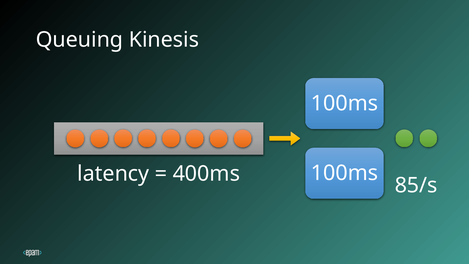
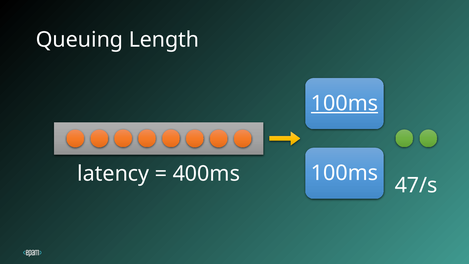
Kinesis: Kinesis -> Length
100ms at (344, 103) underline: none -> present
85/s: 85/s -> 47/s
